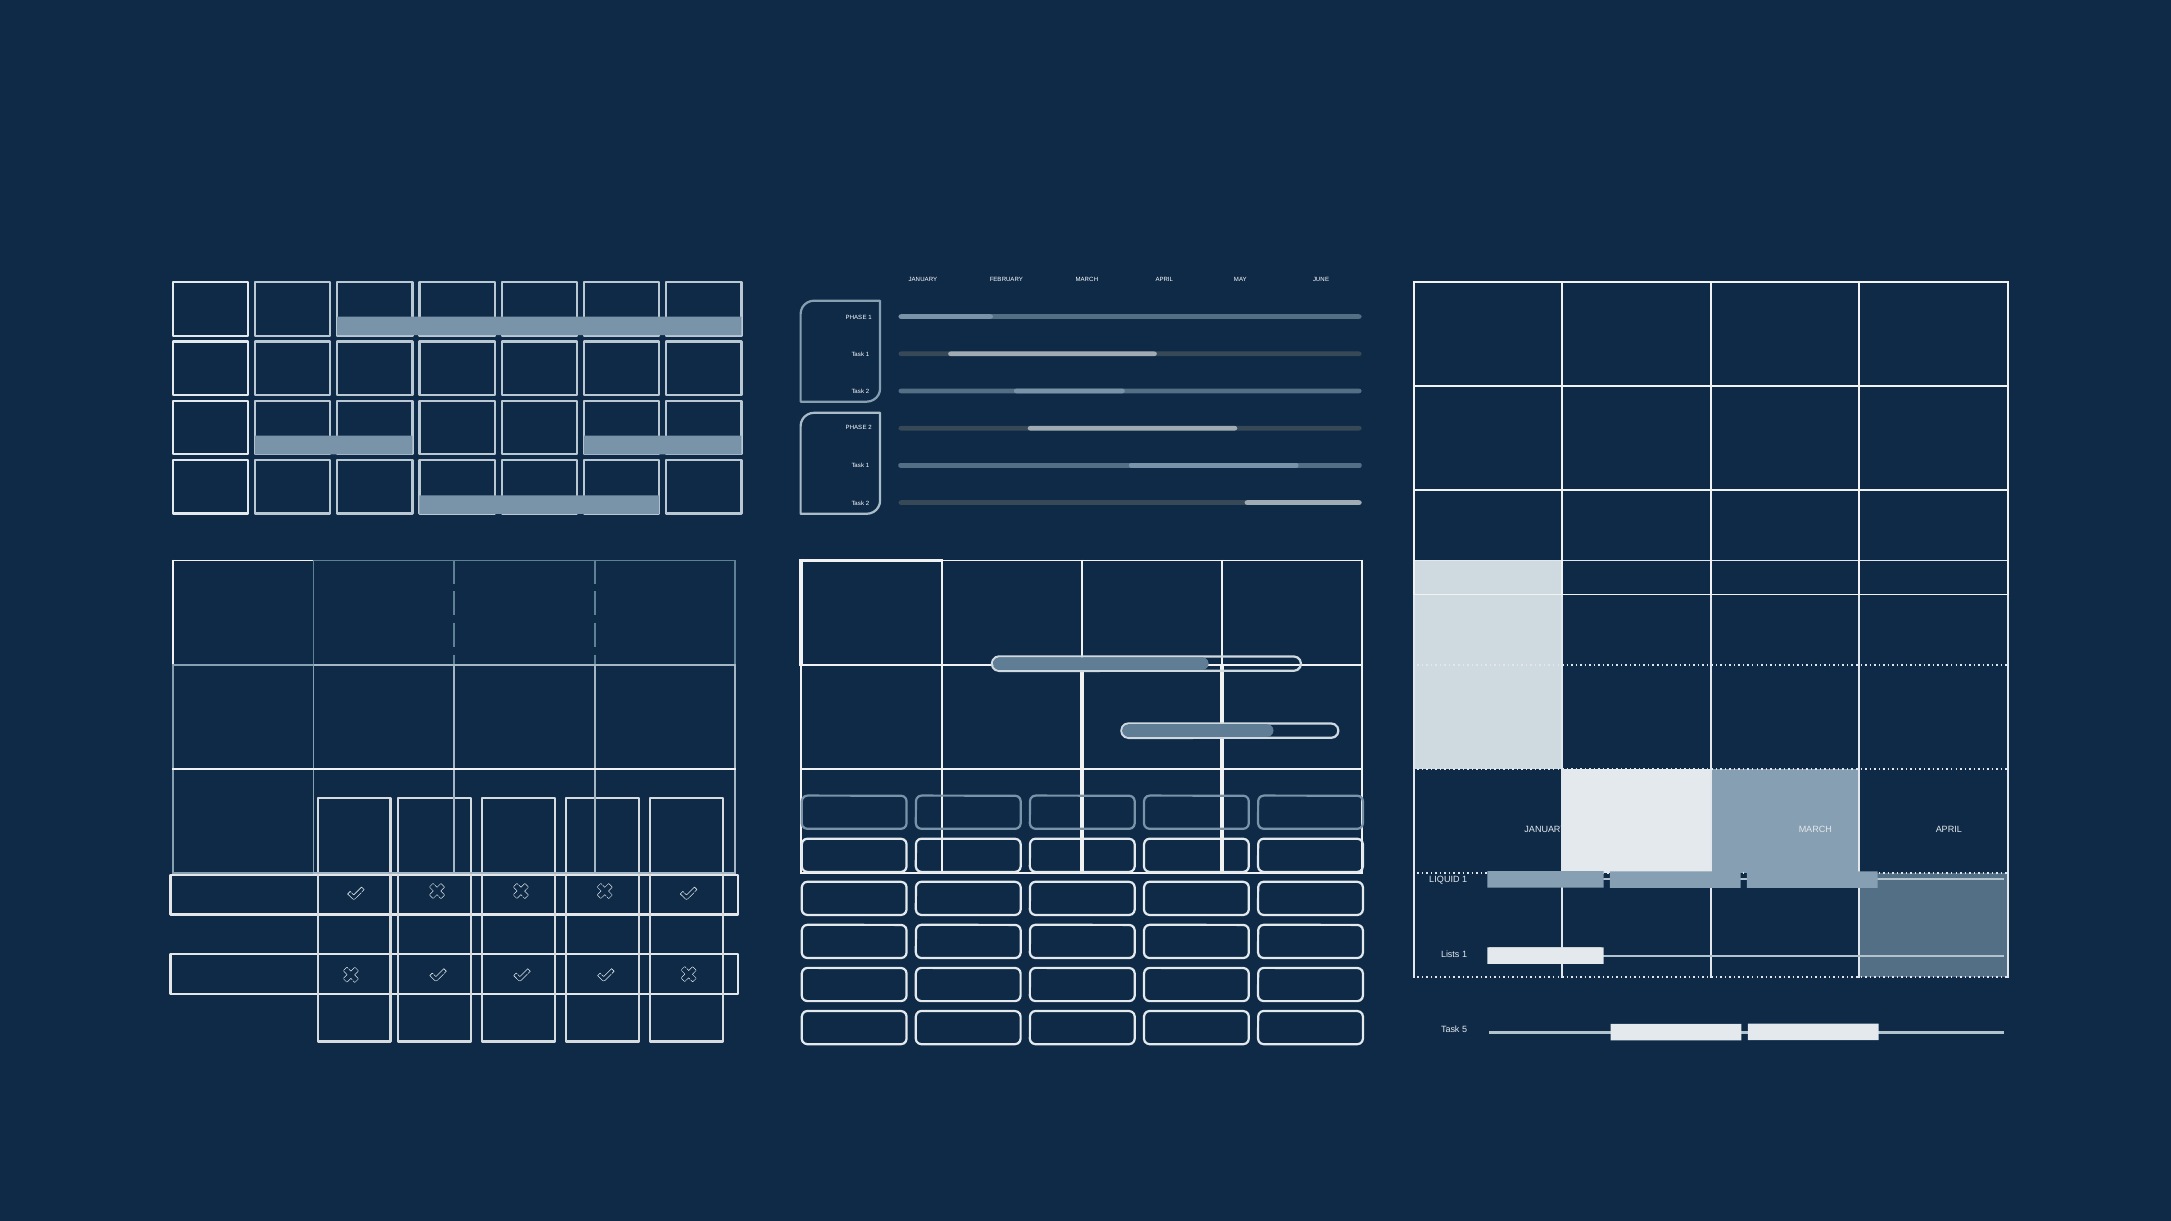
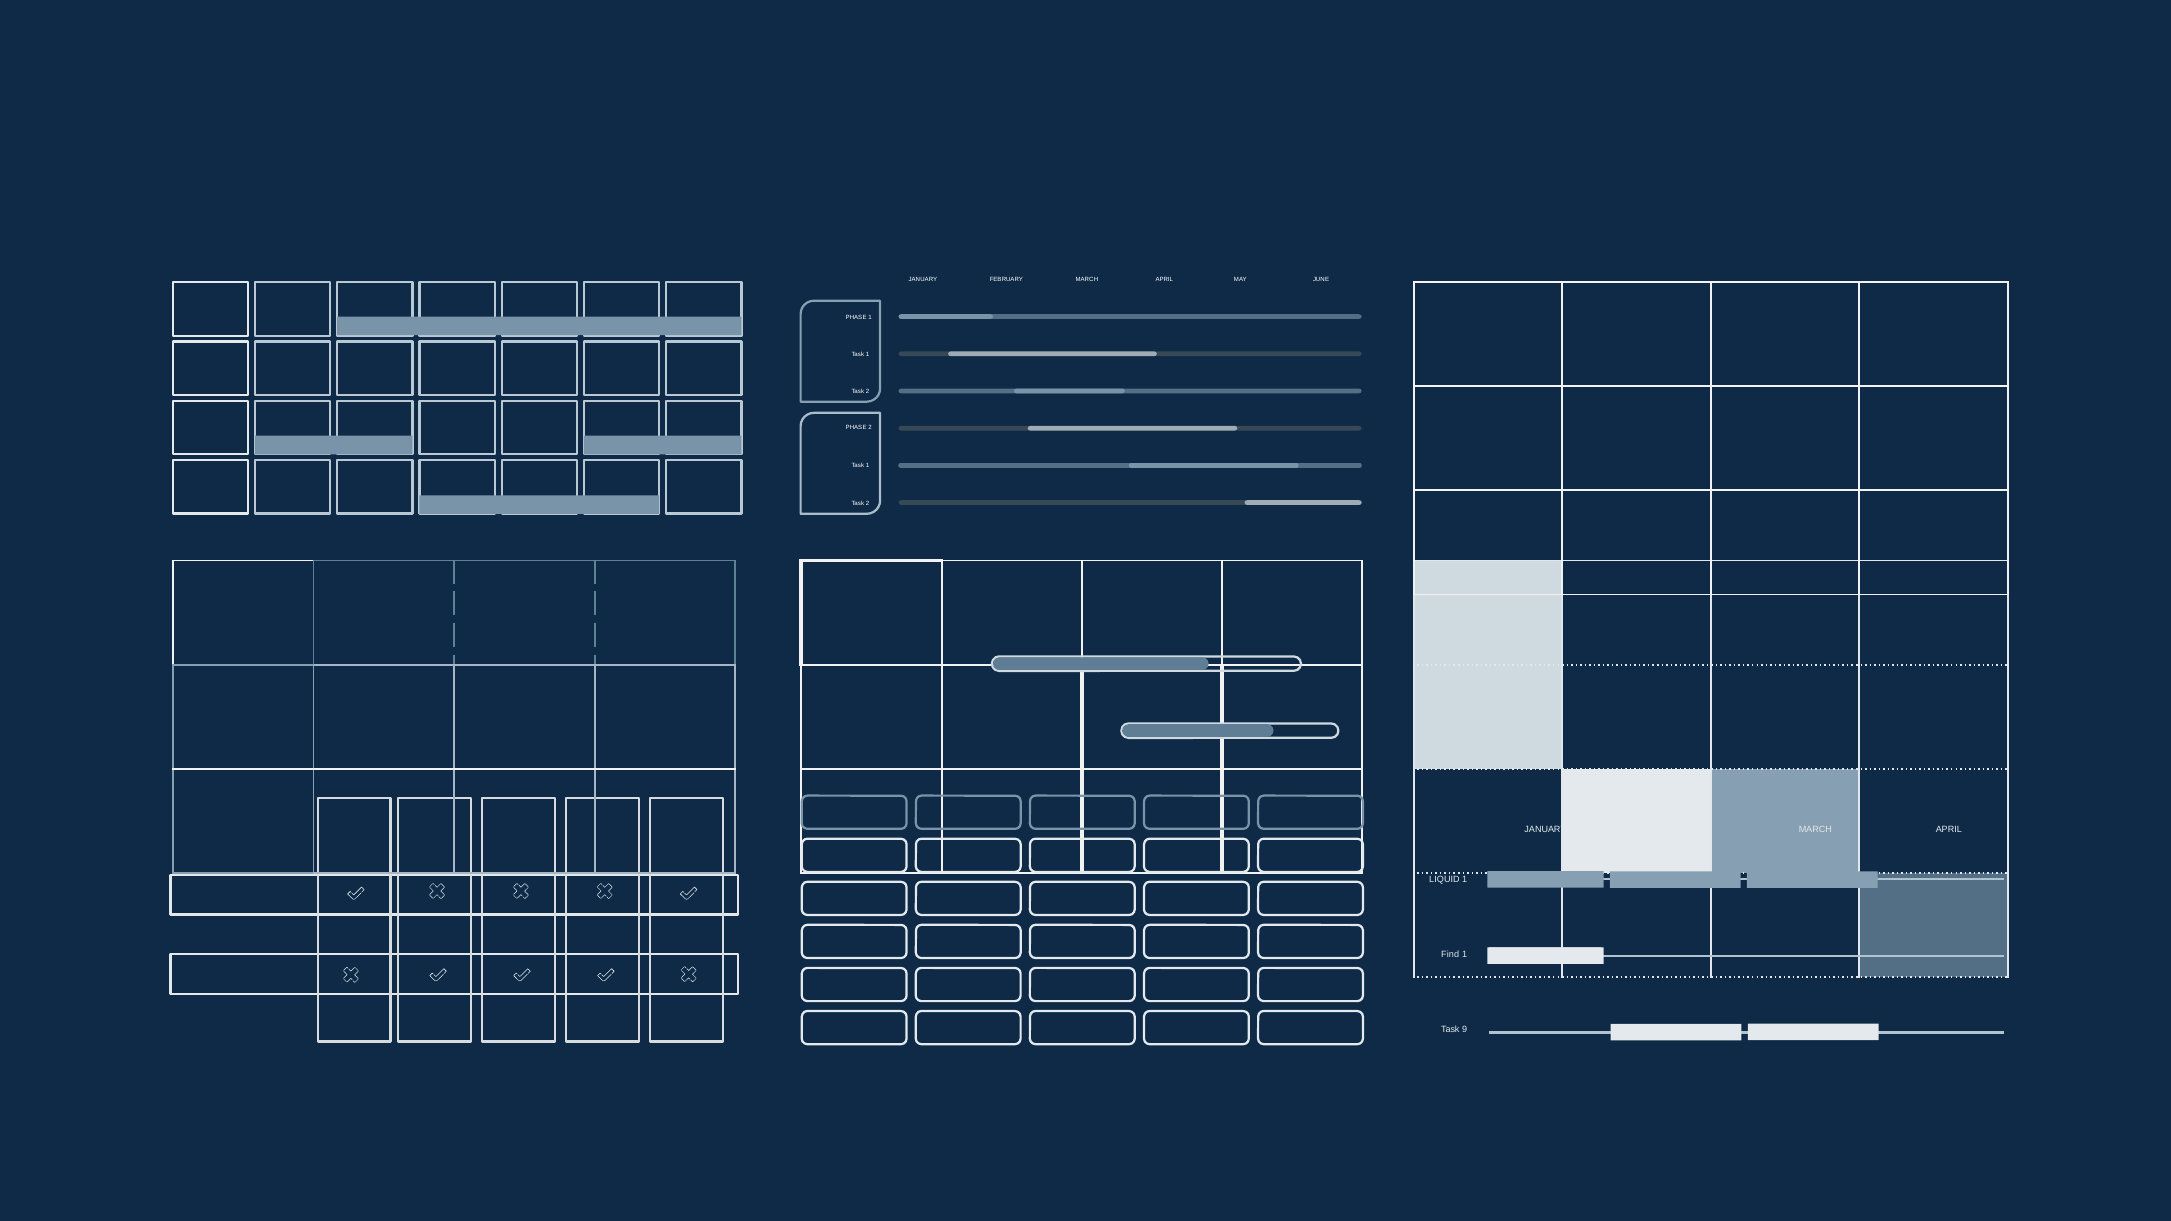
Lists: Lists -> Find
5: 5 -> 9
